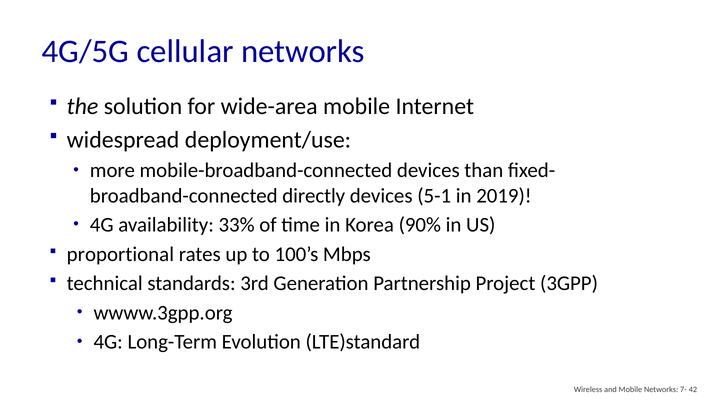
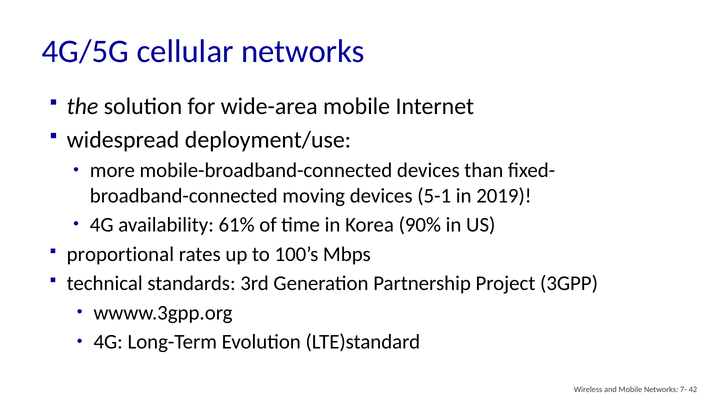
directly: directly -> moving
33%: 33% -> 61%
